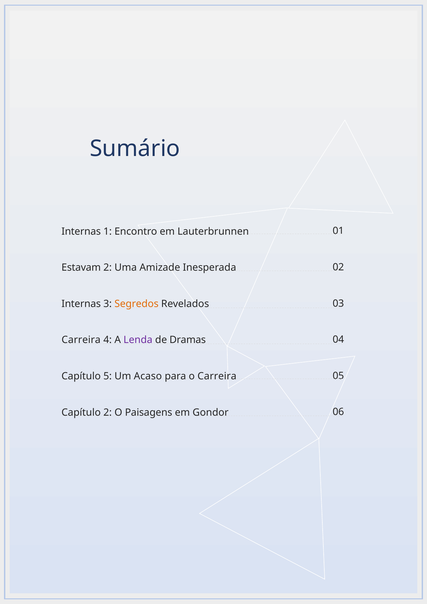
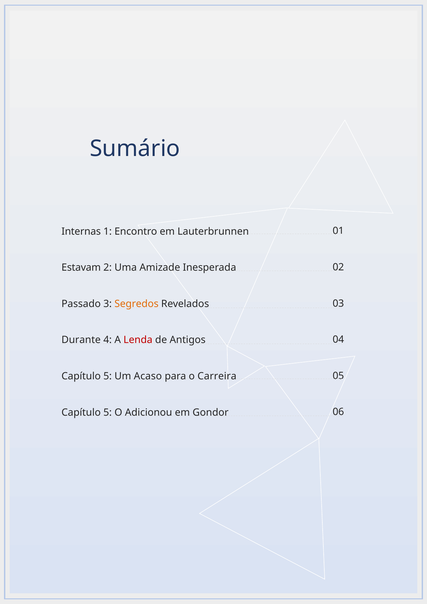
Internas at (81, 304): Internas -> Passado
Carreira at (81, 340): Carreira -> Durante
Lenda colour: purple -> red
Dramas: Dramas -> Antigos
2 at (108, 412): 2 -> 5
Paisagens: Paisagens -> Adicionou
